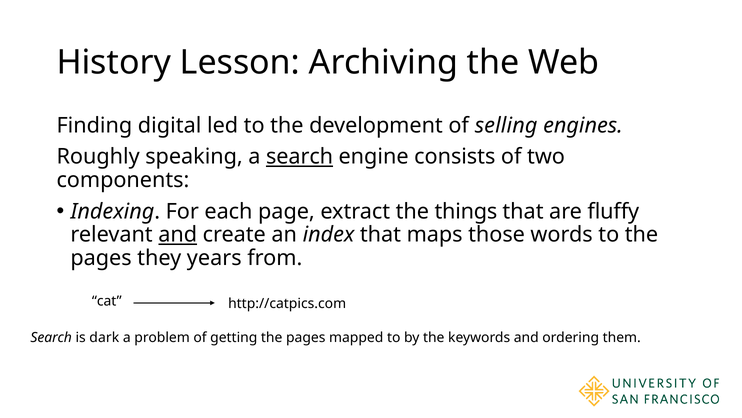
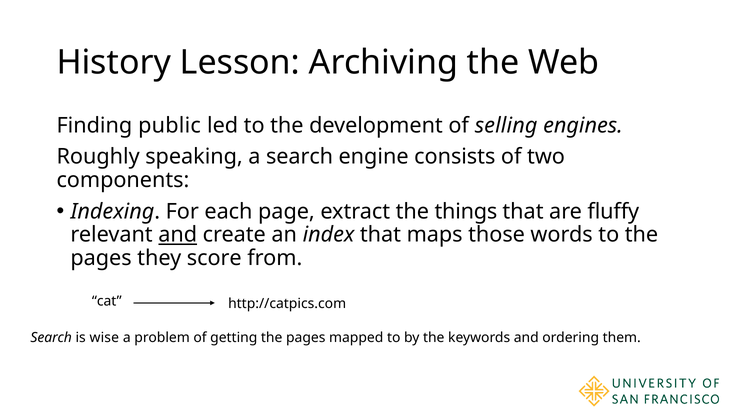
digital: digital -> public
search at (300, 157) underline: present -> none
years: years -> score
dark: dark -> wise
